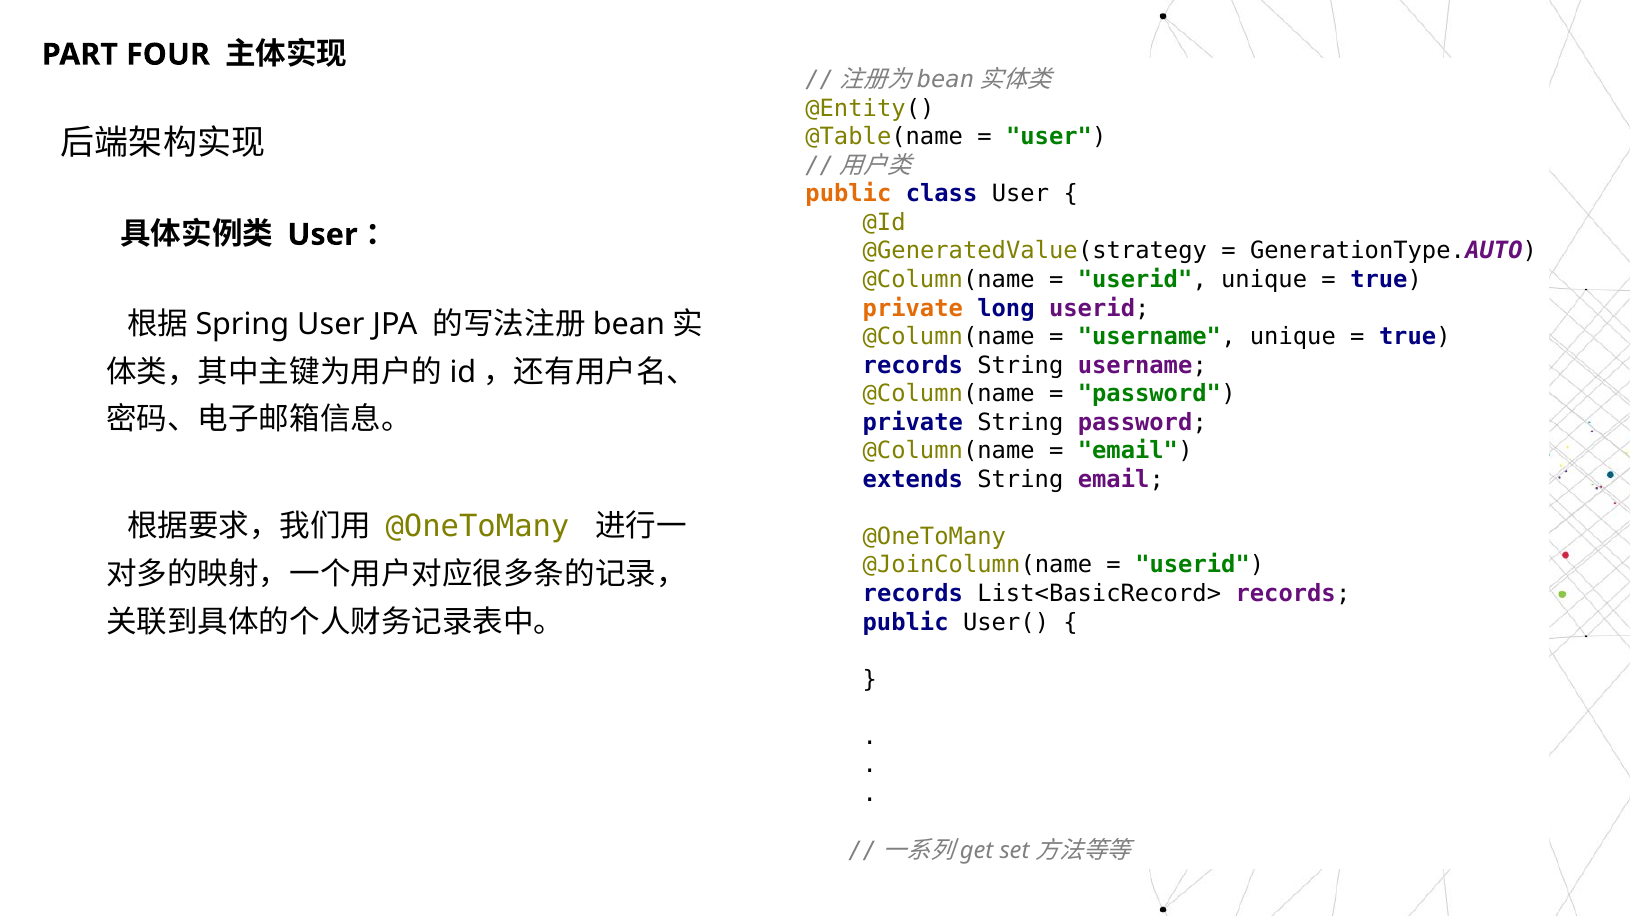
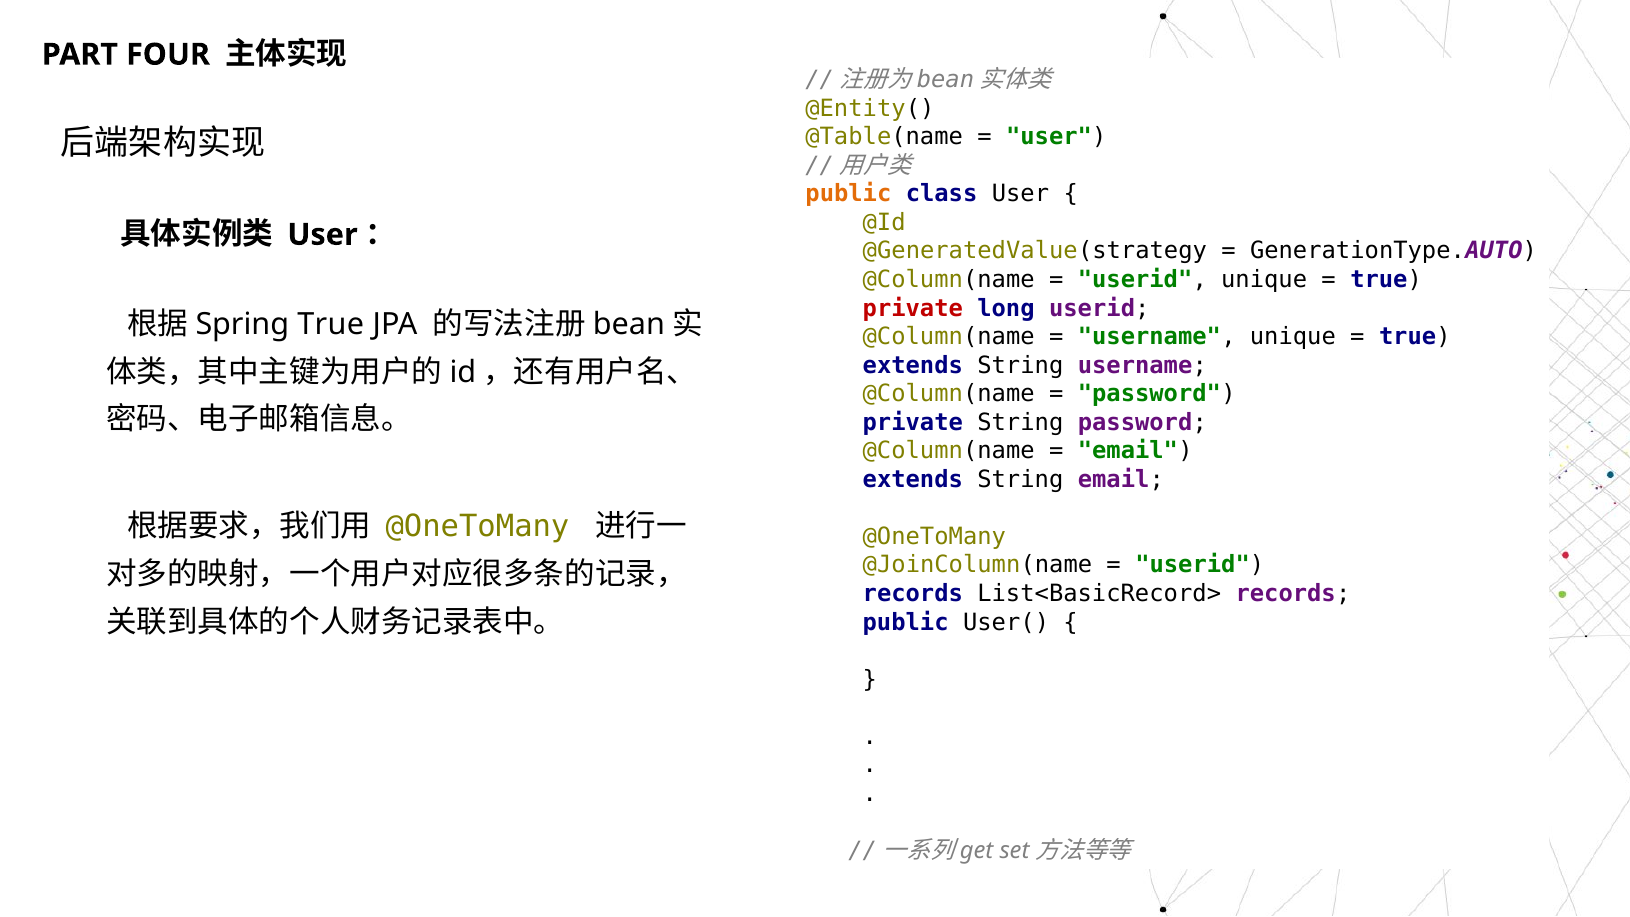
private at (913, 308) colour: orange -> red
User at (331, 325): User -> True
records at (913, 365): records -> extends
